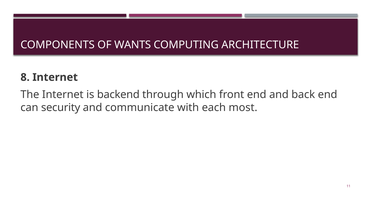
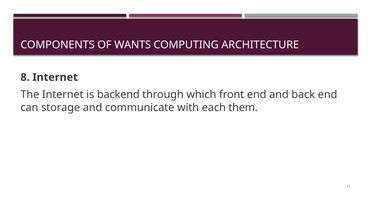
security: security -> storage
most: most -> them
